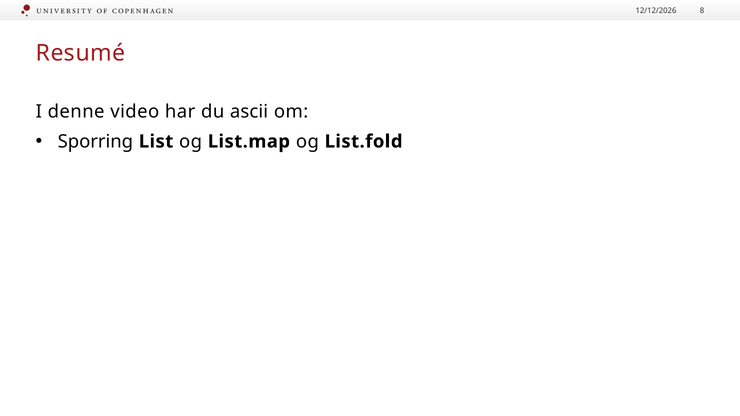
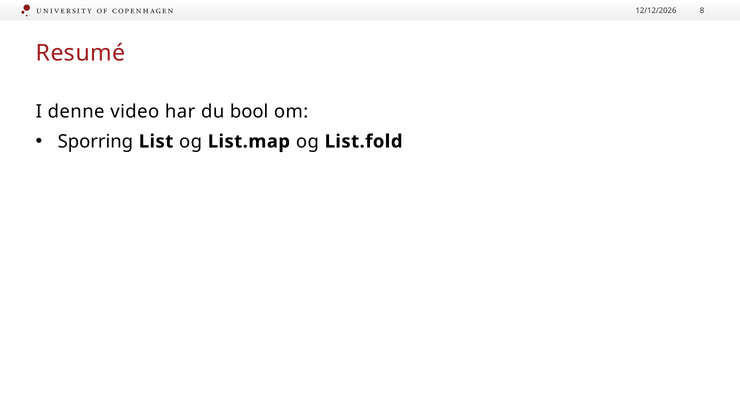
ascii: ascii -> bool
